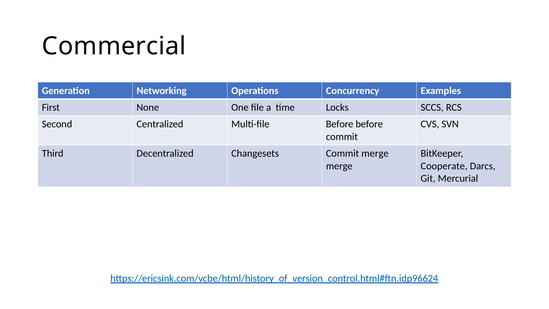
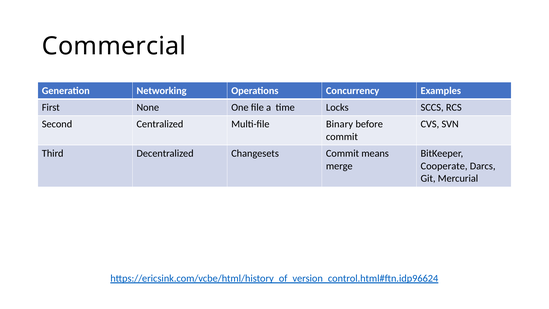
Multi-file Before: Before -> Binary
Commit merge: merge -> means
